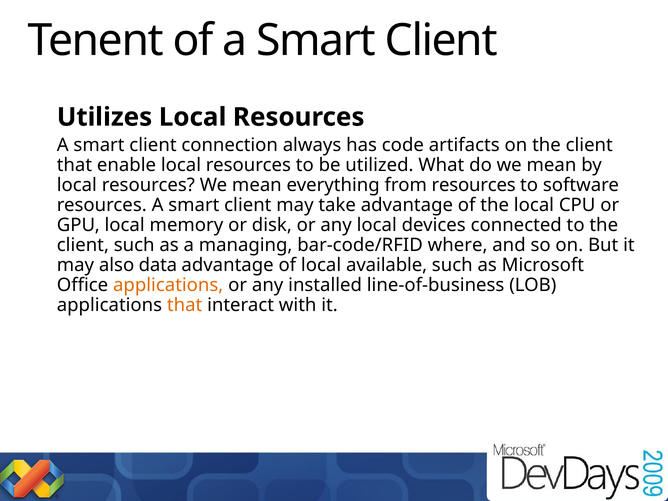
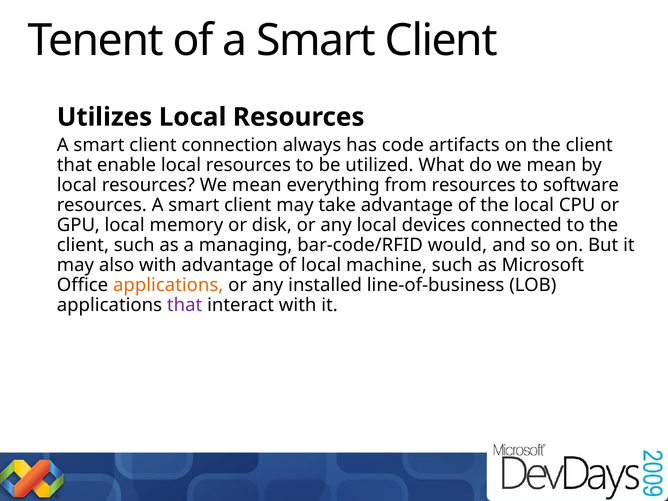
where: where -> would
also data: data -> with
available: available -> machine
that at (185, 305) colour: orange -> purple
